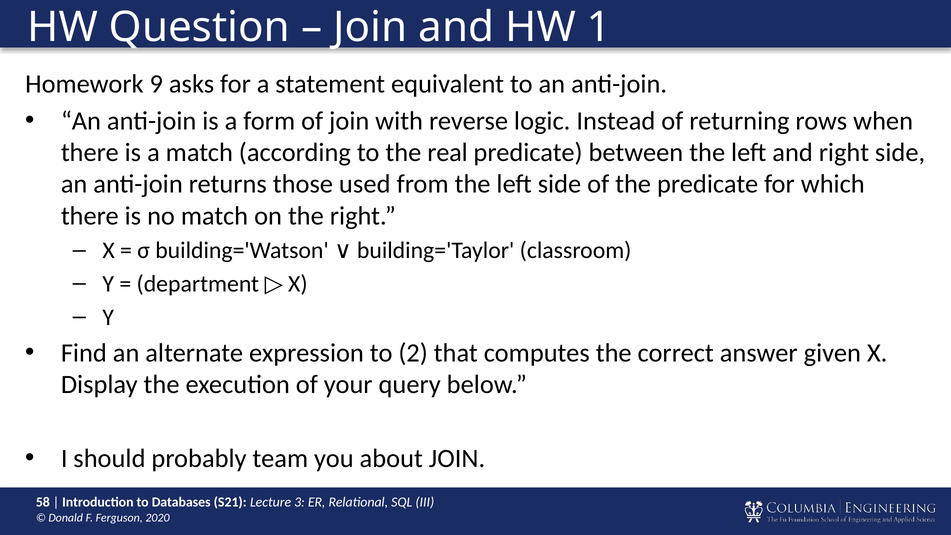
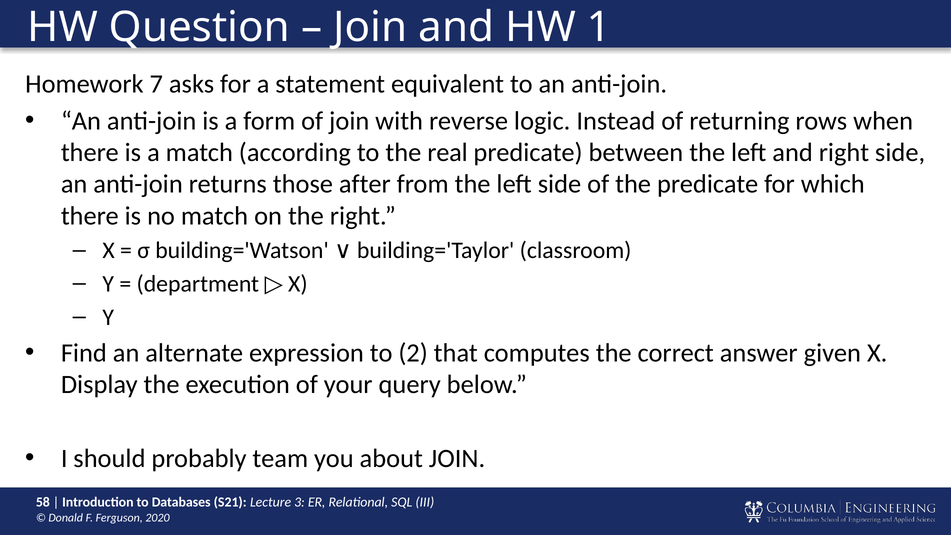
9: 9 -> 7
used: used -> after
